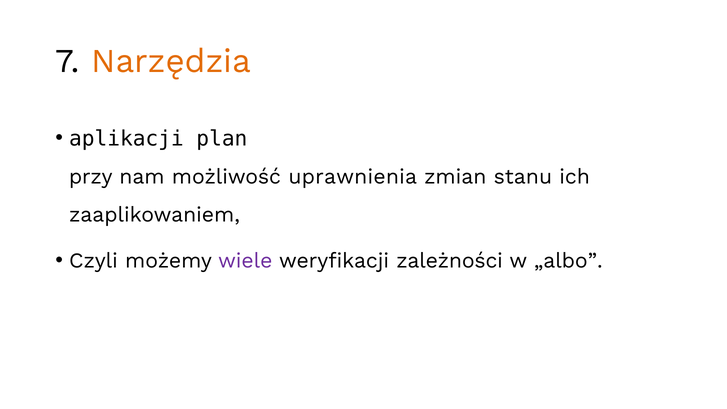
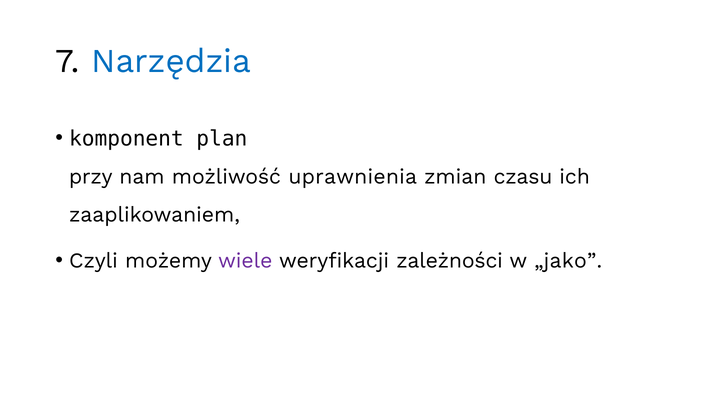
Narzędzia colour: orange -> blue
aplikacji: aplikacji -> komponent
stanu: stanu -> czasu
„albo: „albo -> „jako
